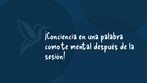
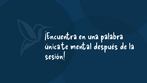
¡Conciencia: ¡Conciencia -> ¡Encuentra
como: como -> única
